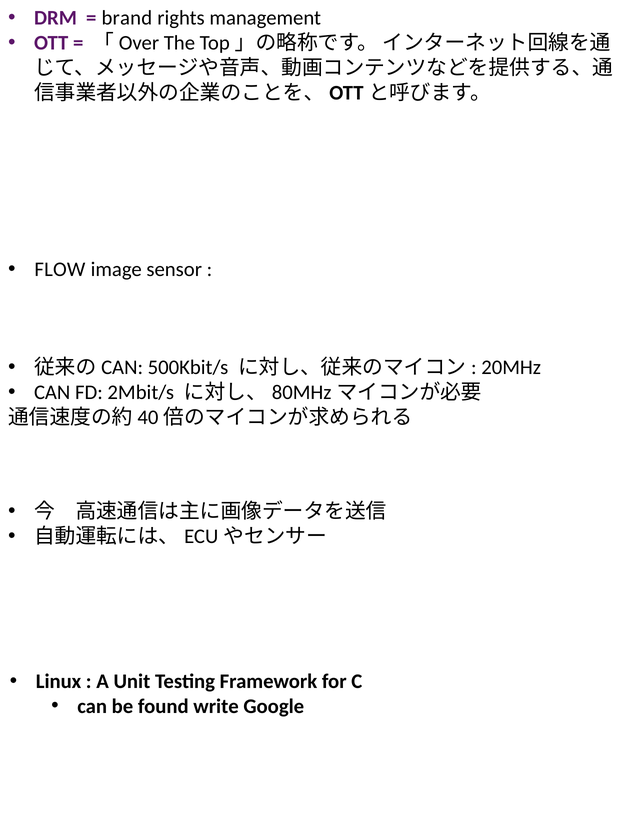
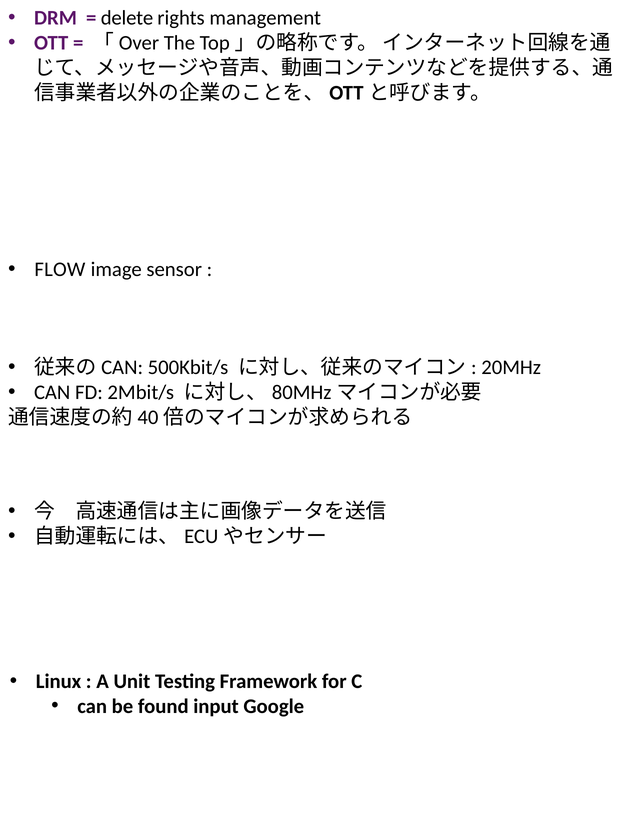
brand: brand -> delete
write: write -> input
